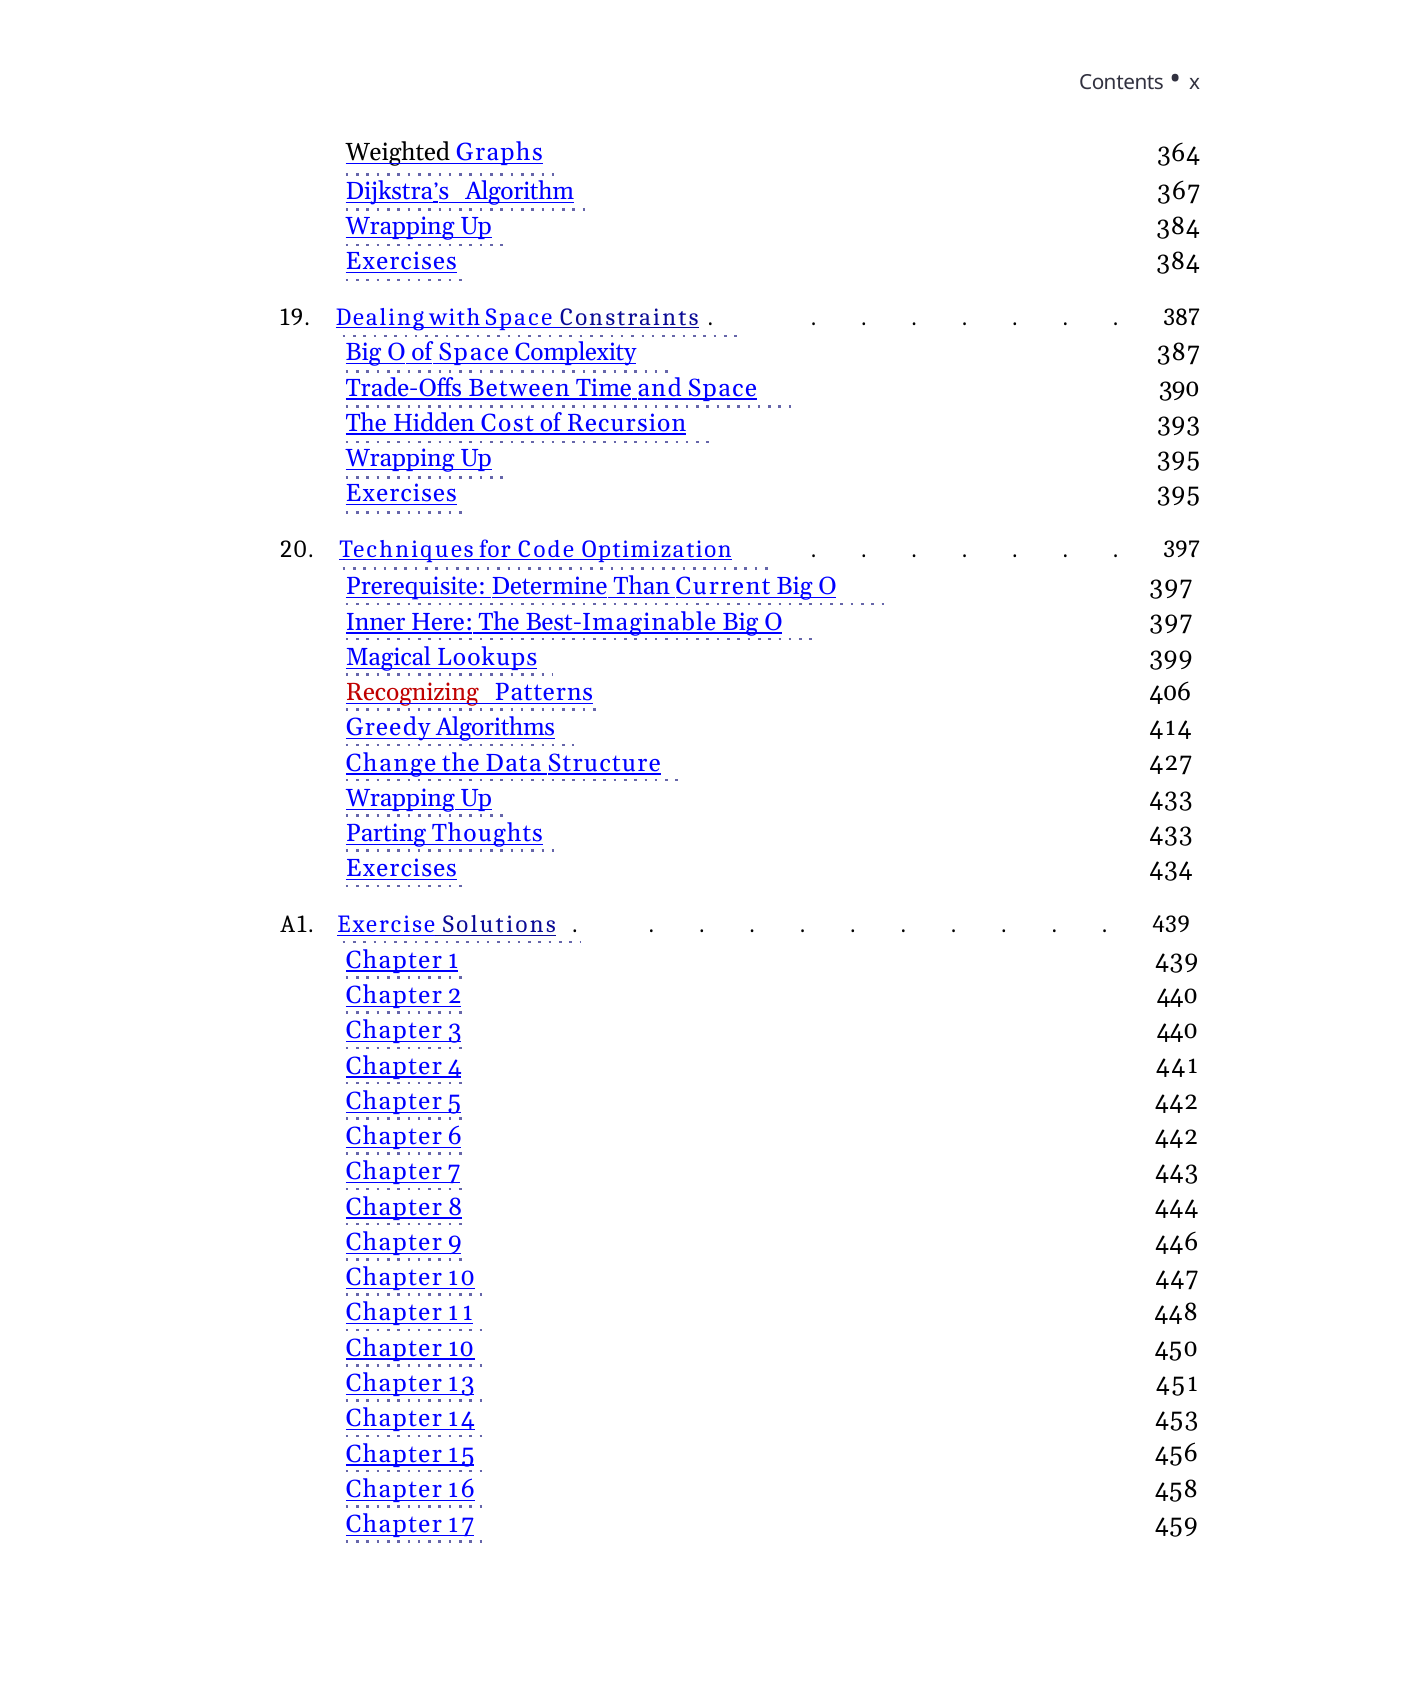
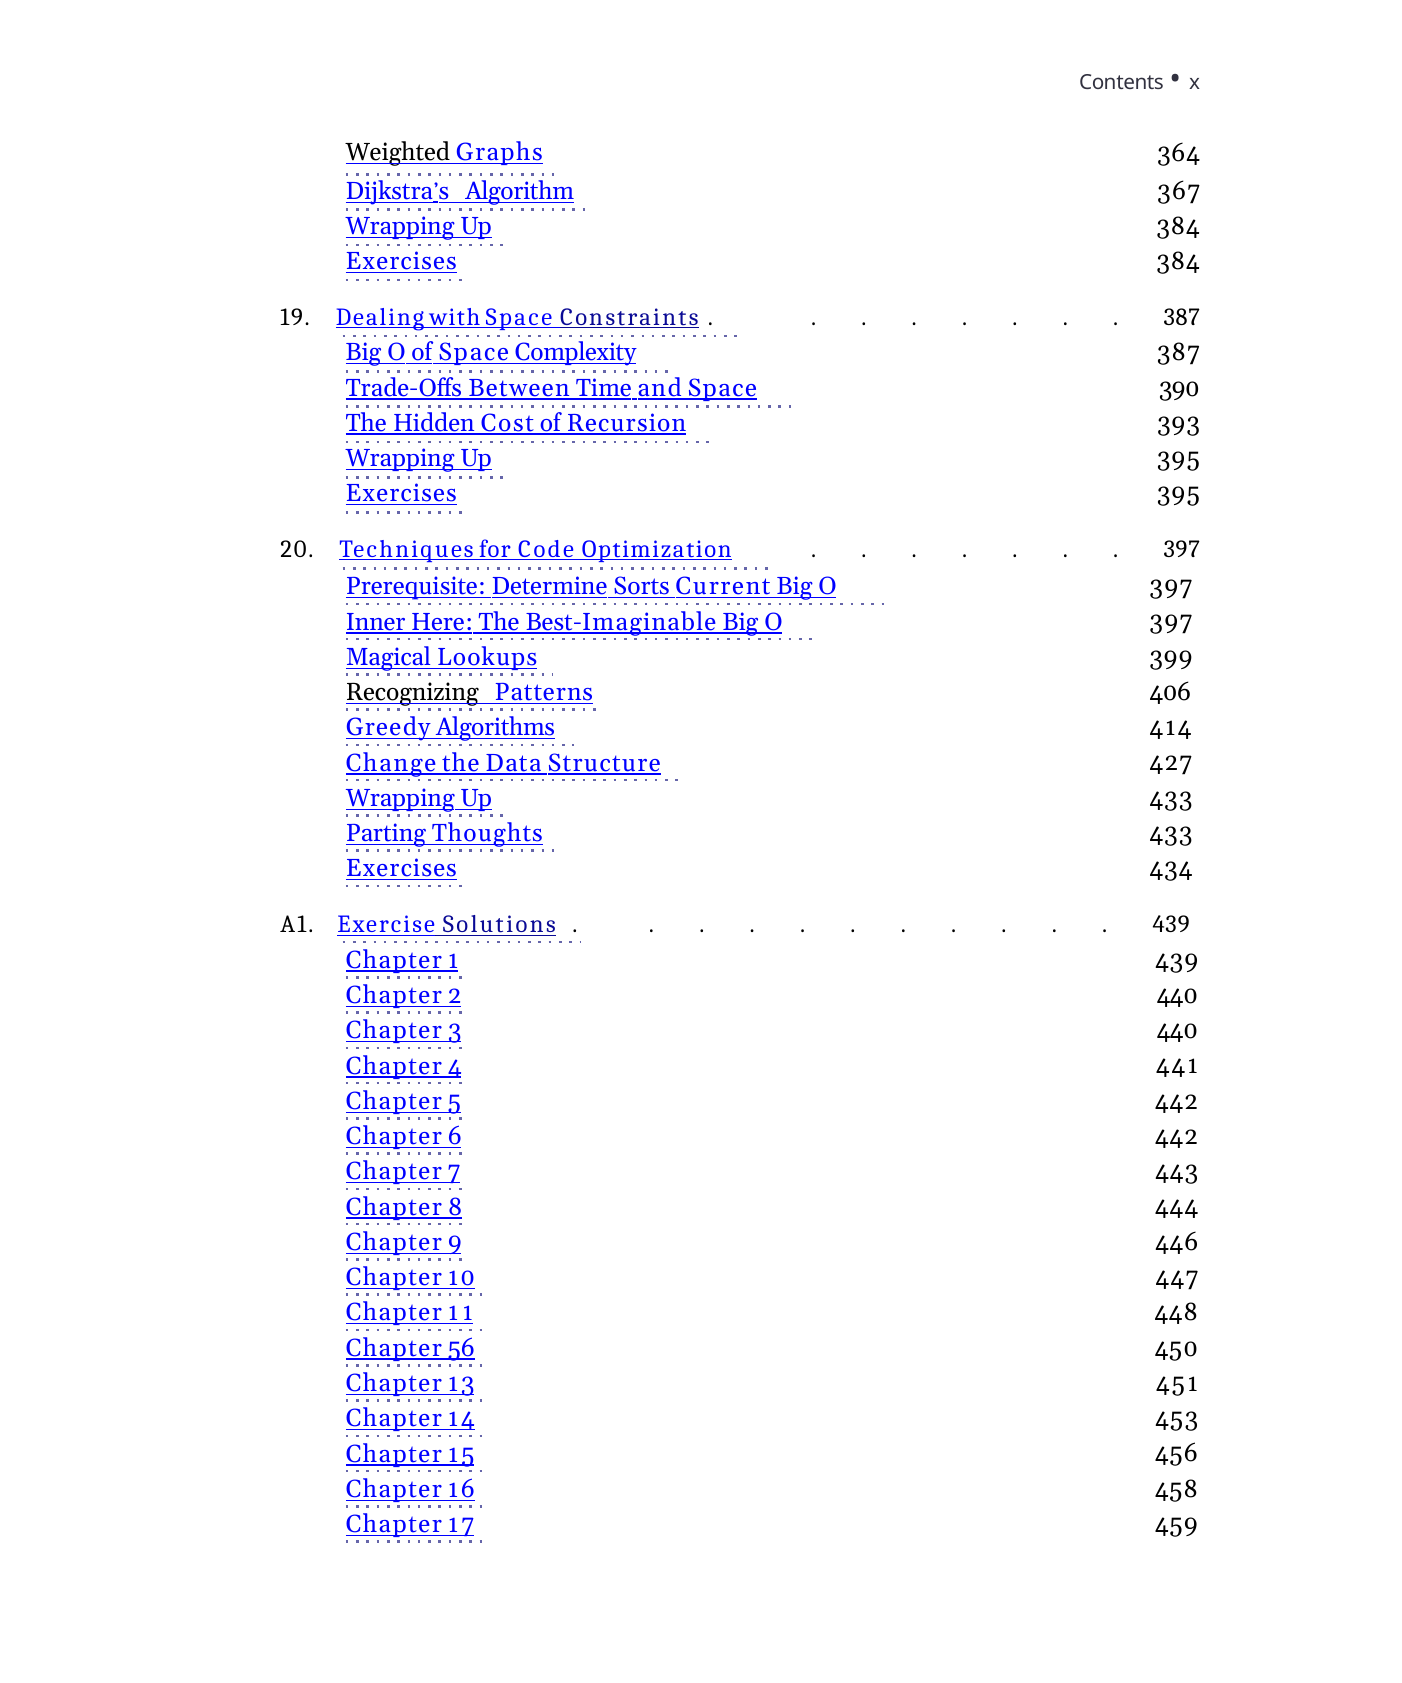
Than: Than -> Sorts
Recognizing colour: red -> black
10 at (461, 1348): 10 -> 56
